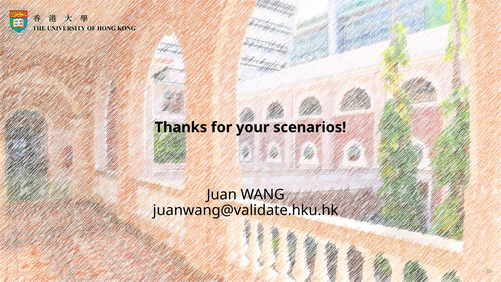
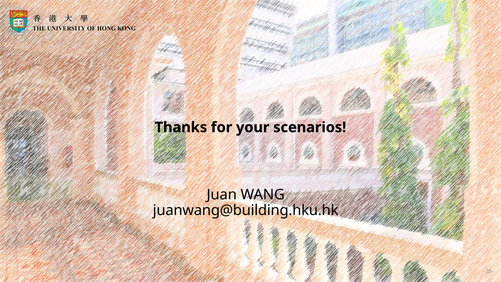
juanwang@validate.hku.hk: juanwang@validate.hku.hk -> juanwang@building.hku.hk
